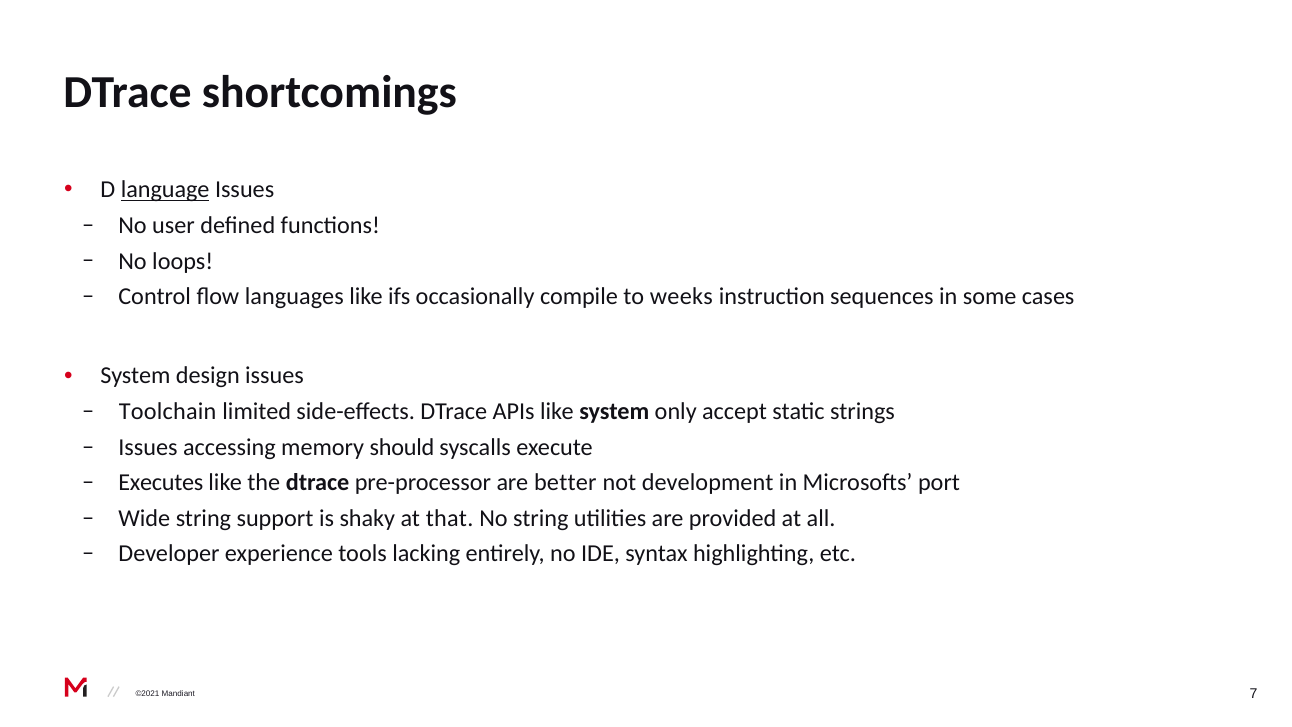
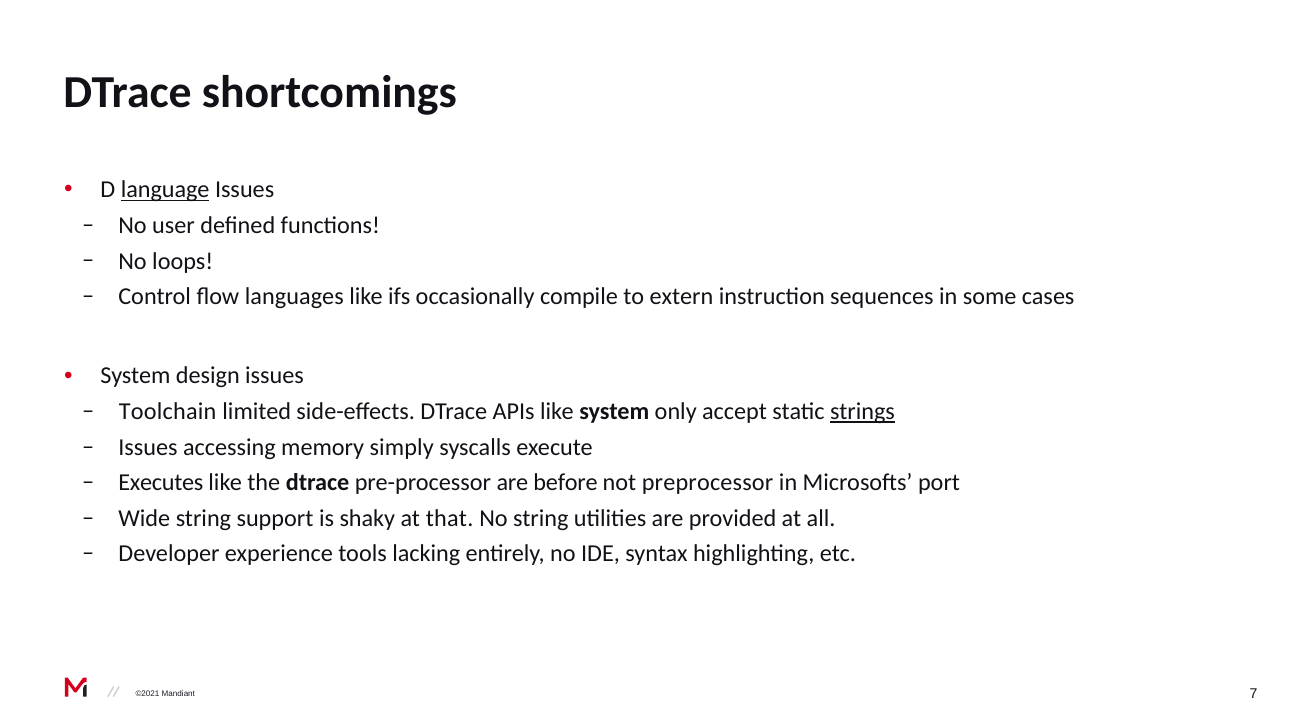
weeks: weeks -> extern
strings underline: none -> present
should: should -> simply
better: better -> before
development: development -> preprocessor
